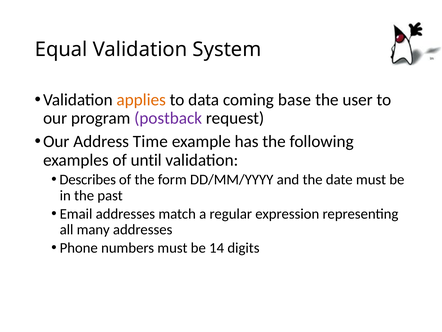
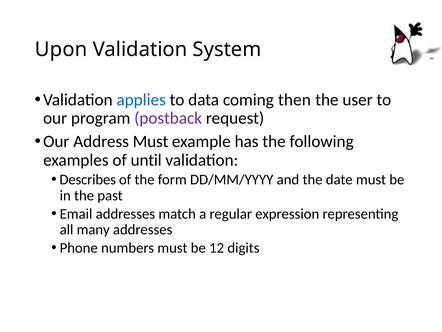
Equal: Equal -> Upon
applies colour: orange -> blue
base: base -> then
Address Time: Time -> Must
14: 14 -> 12
